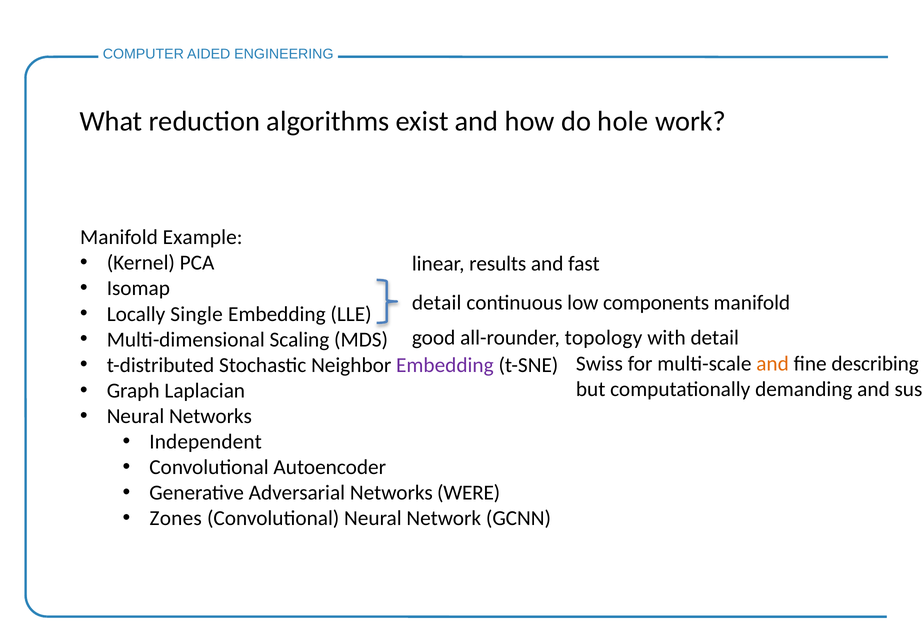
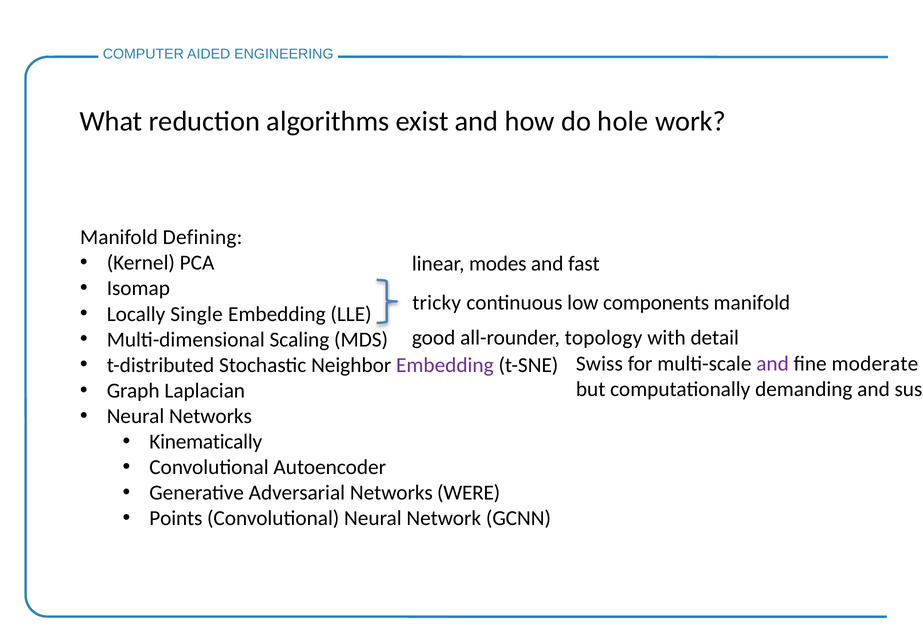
Example: Example -> Defining
results: results -> modes
detail at (437, 303): detail -> tricky
and at (773, 364) colour: orange -> purple
describing: describing -> moderate
Independent: Independent -> Kinematically
Zones: Zones -> Points
